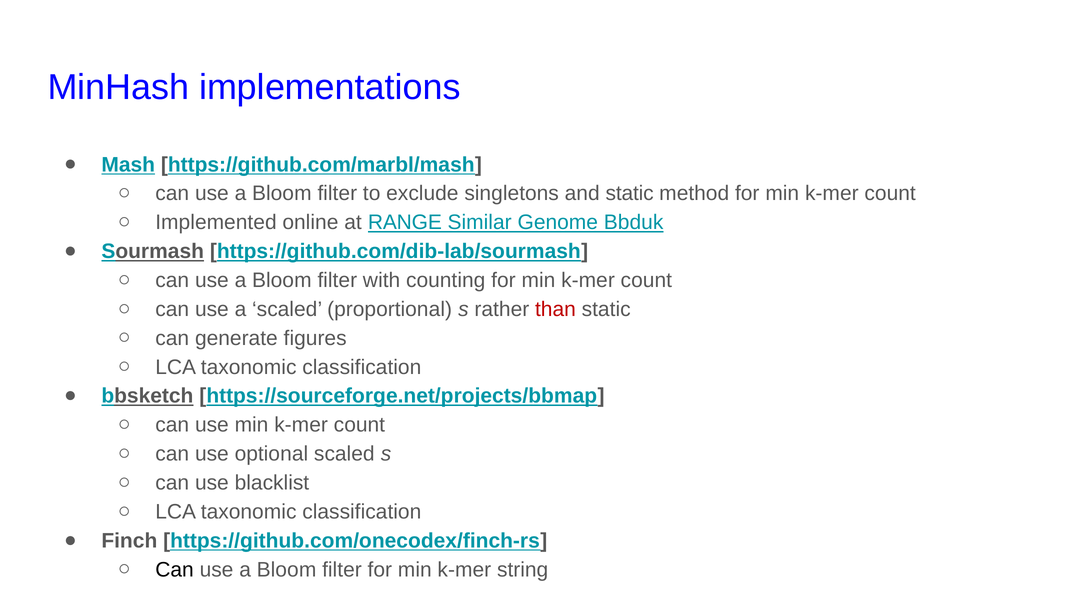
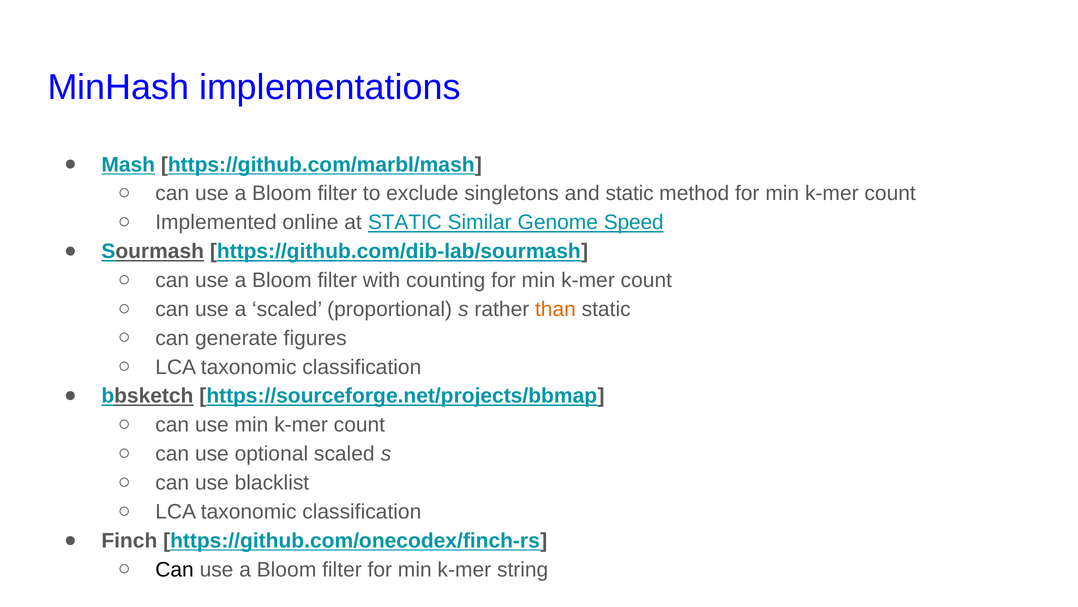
at RANGE: RANGE -> STATIC
Bbduk: Bbduk -> Speed
than colour: red -> orange
